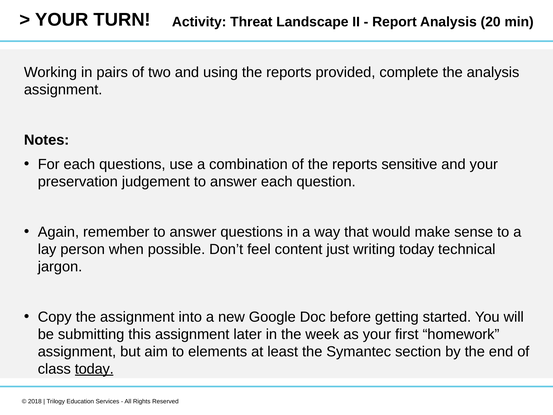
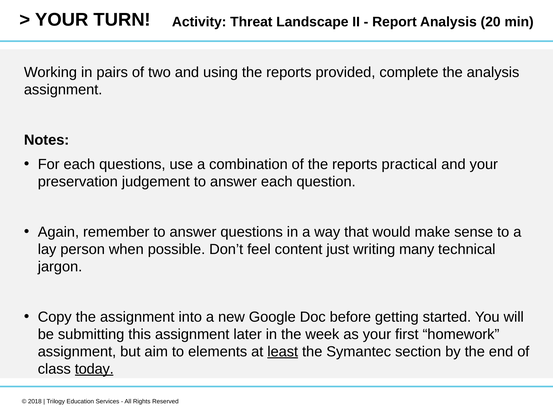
sensitive: sensitive -> practical
writing today: today -> many
least underline: none -> present
